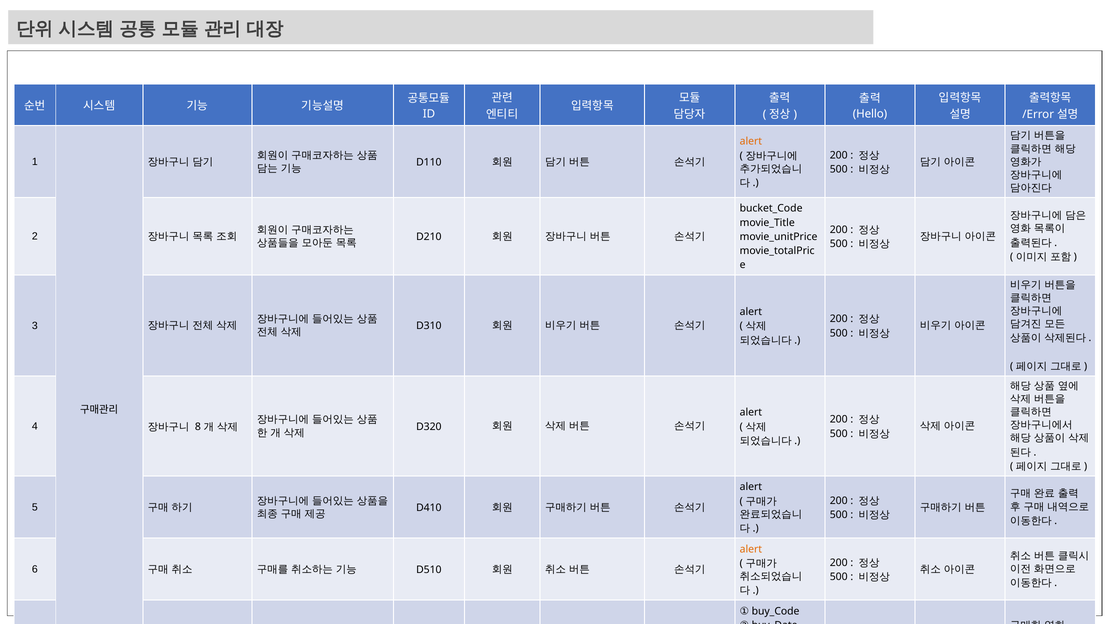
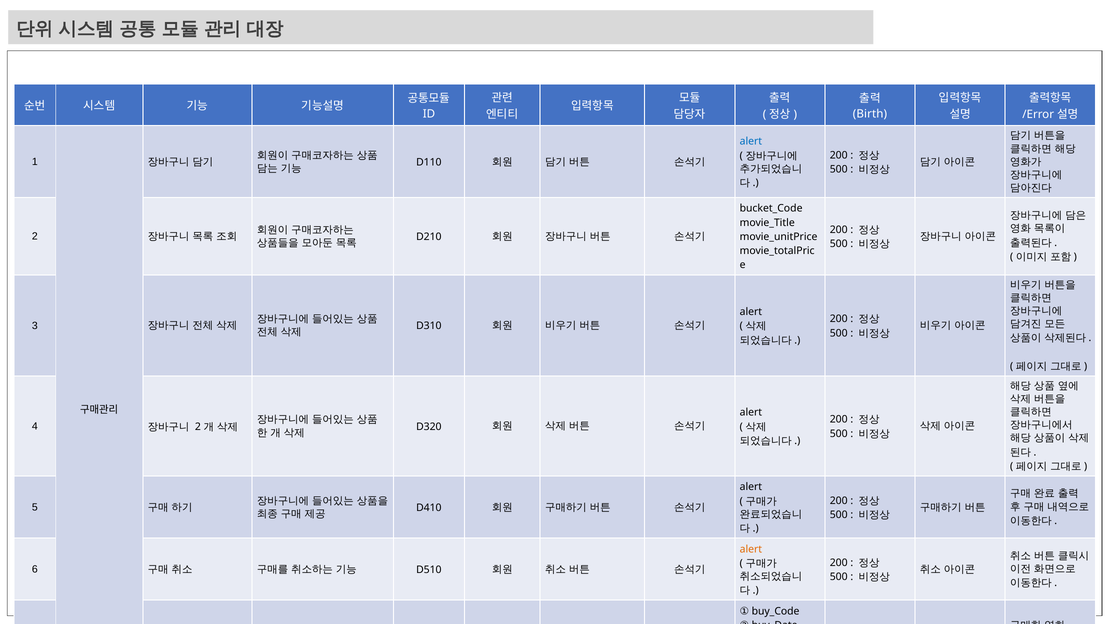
Hello: Hello -> Birth
alert at (751, 142) colour: orange -> blue
8 at (198, 427): 8 -> 2
